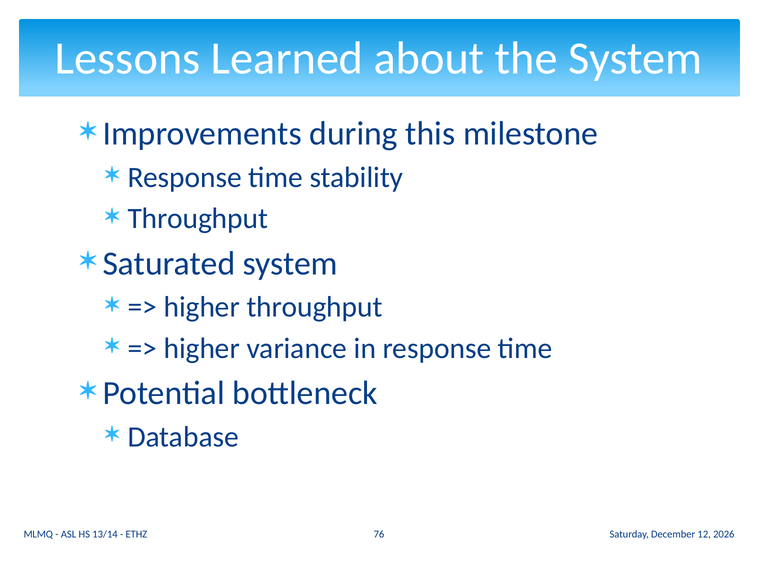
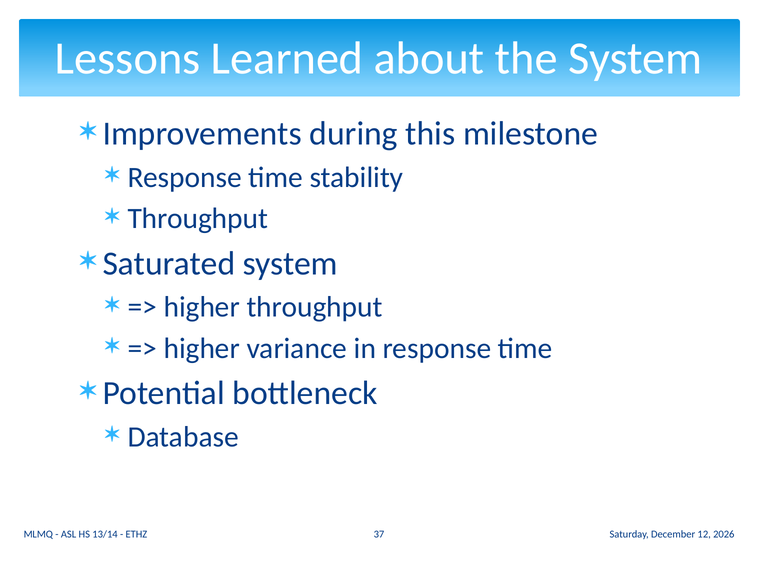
76: 76 -> 37
